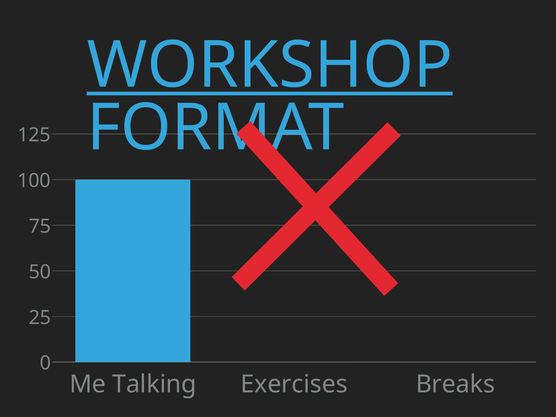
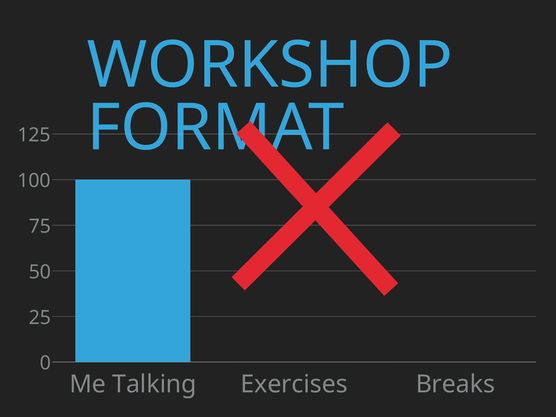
WORKSHOP underline: present -> none
